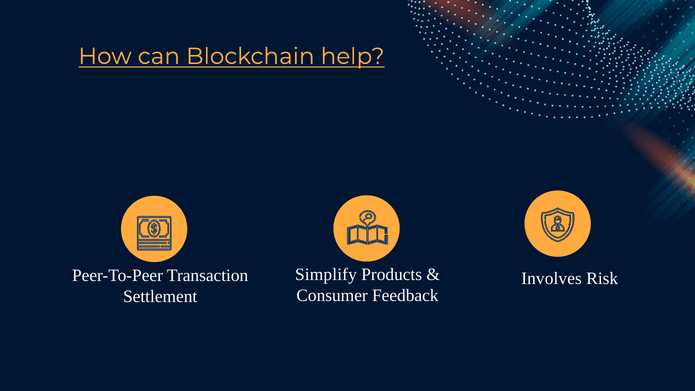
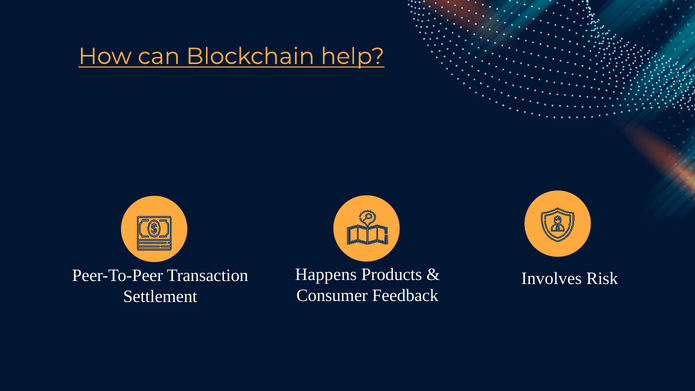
Simplify: Simplify -> Happens
